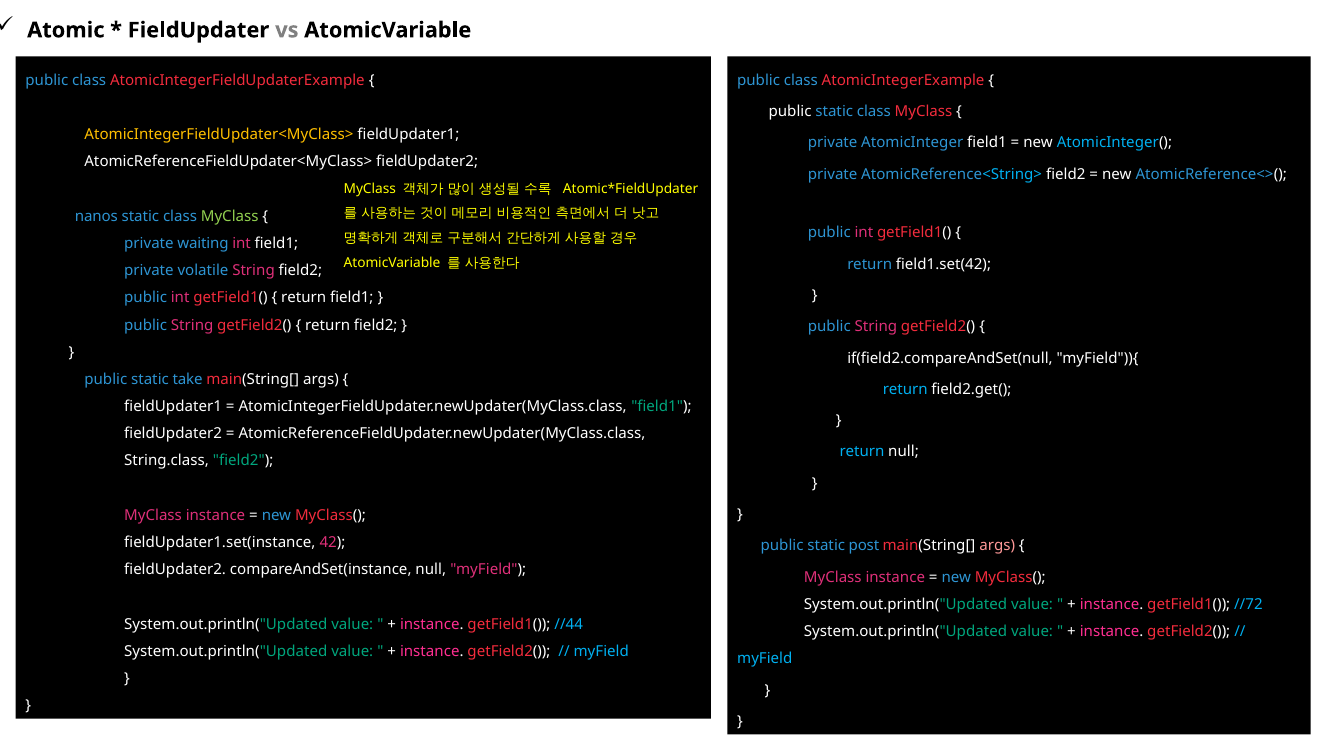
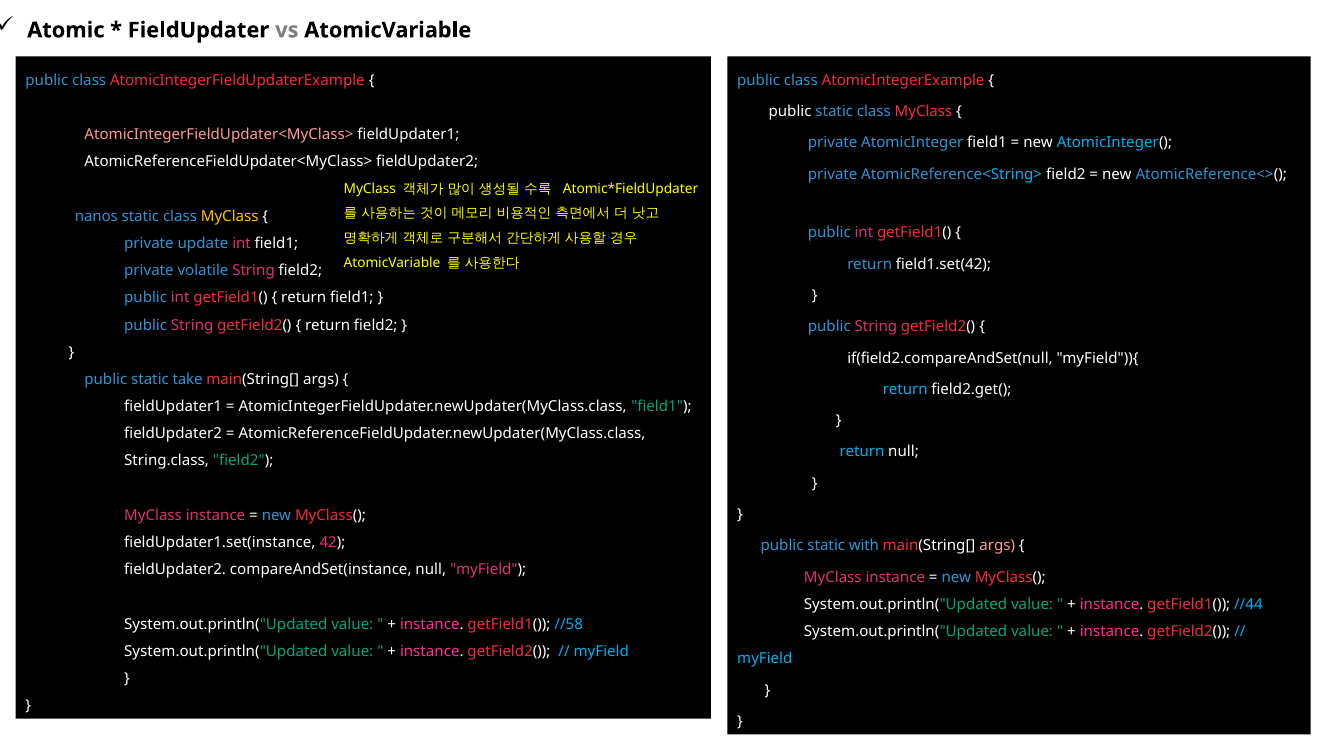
AtomicIntegerFieldUpdater<MyClass> colour: yellow -> pink
MyClass at (230, 216) colour: light green -> yellow
waiting: waiting -> update
post: post -> with
//72: //72 -> //44
//44: //44 -> //58
